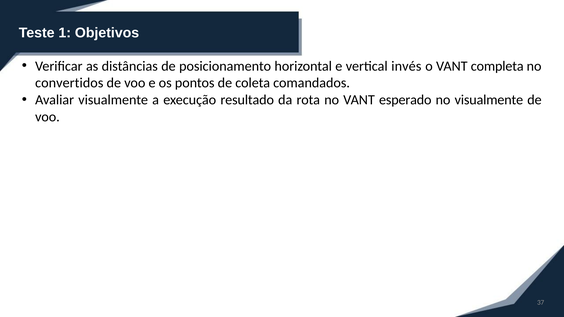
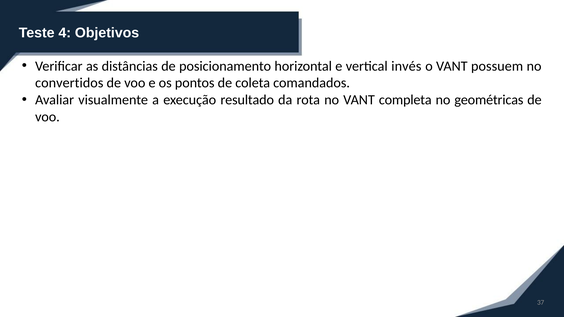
1: 1 -> 4
completa: completa -> possuem
esperado: esperado -> completa
no visualmente: visualmente -> geométricas
